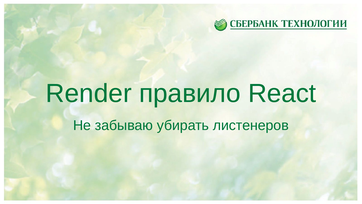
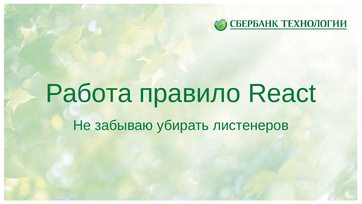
Render: Render -> Работа
